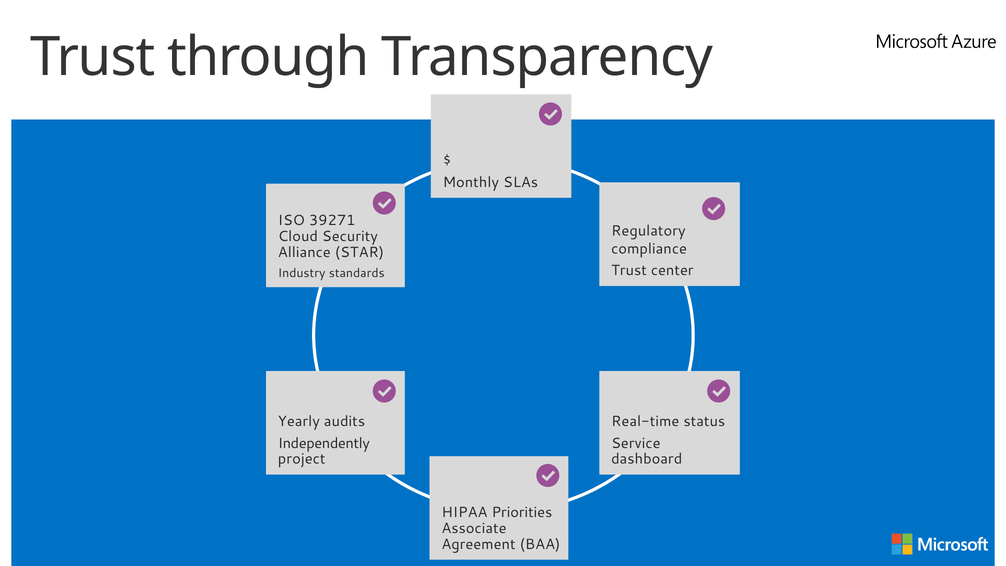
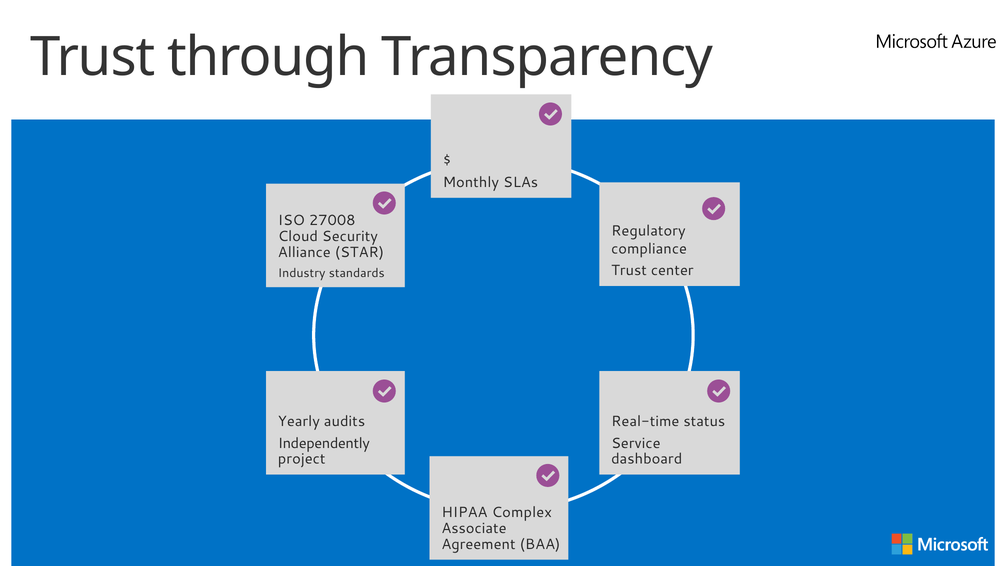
39271: 39271 -> 27008
Priorities: Priorities -> Complex
